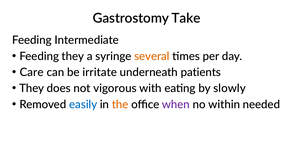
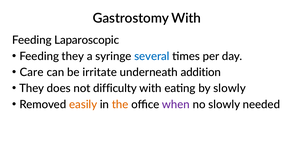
Gastrostomy Take: Take -> With
Intermediate: Intermediate -> Laparoscopic
several colour: orange -> blue
patients: patients -> addition
vigorous: vigorous -> difficulty
easily colour: blue -> orange
no within: within -> slowly
